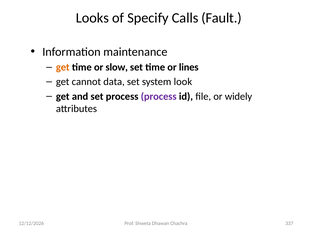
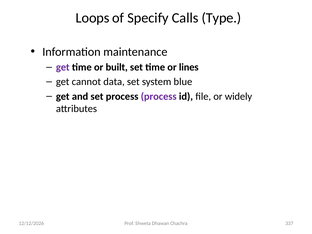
Looks: Looks -> Loops
Fault: Fault -> Type
get at (63, 67) colour: orange -> purple
slow: slow -> built
look: look -> blue
